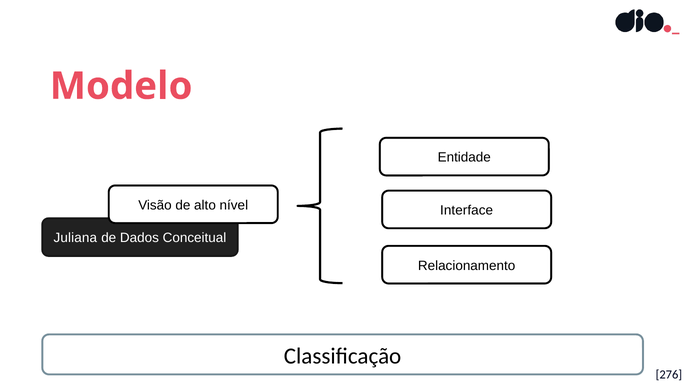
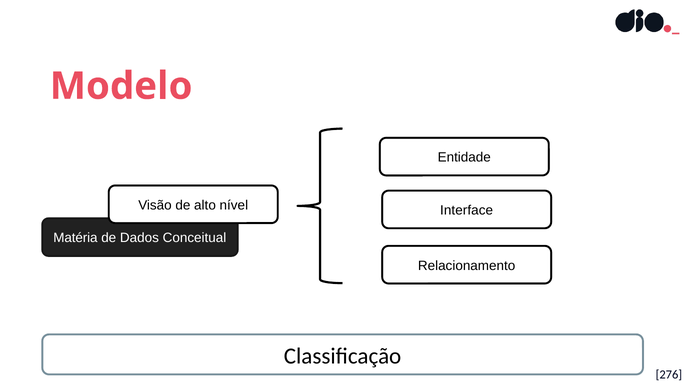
Juliana: Juliana -> Matéria
